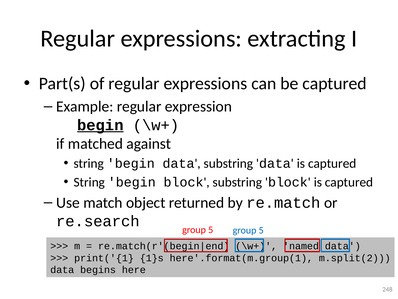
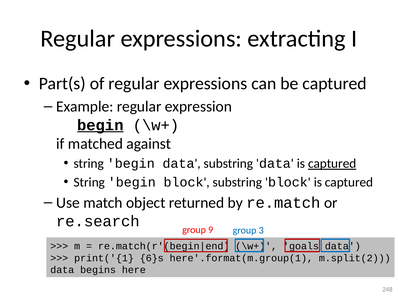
captured at (332, 163) underline: none -> present
5 at (211, 230): 5 -> 9
5 at (261, 230): 5 -> 3
named: named -> goals
1}s: 1}s -> 6}s
